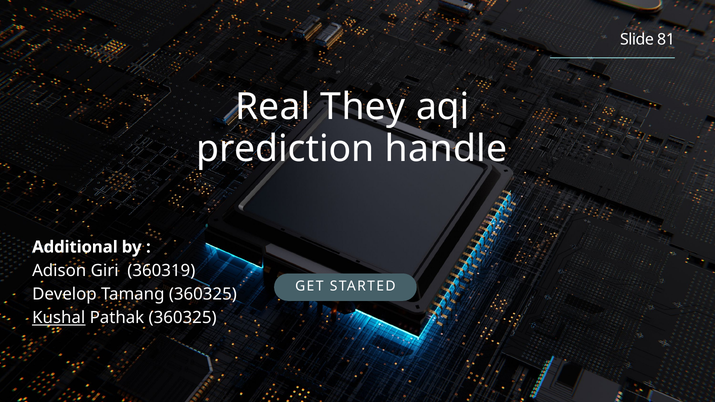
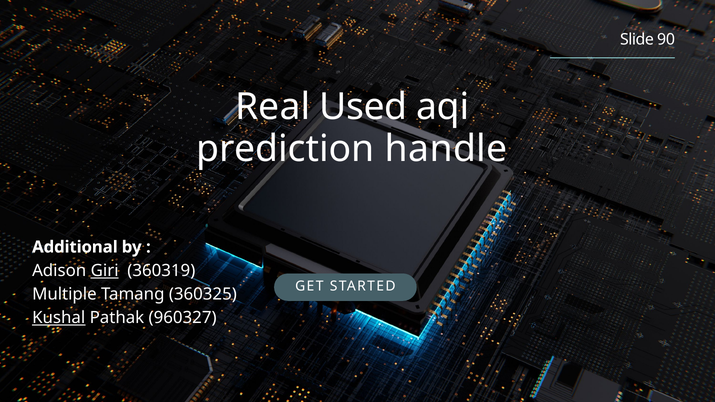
81: 81 -> 90
They: They -> Used
Giri underline: none -> present
Develop: Develop -> Multiple
Pathak 360325: 360325 -> 960327
